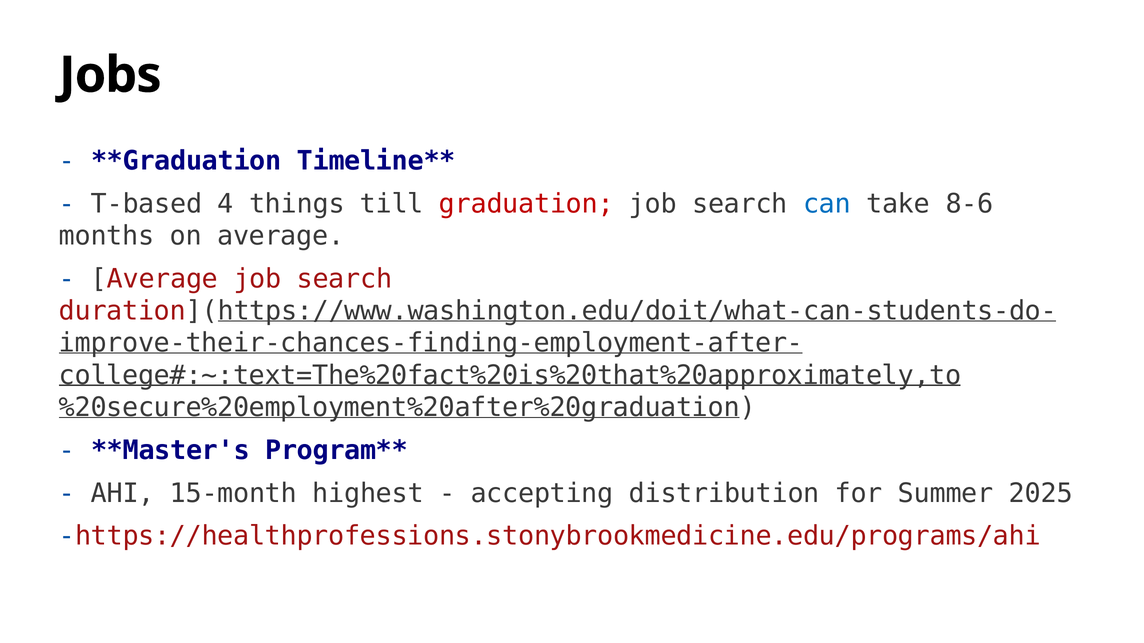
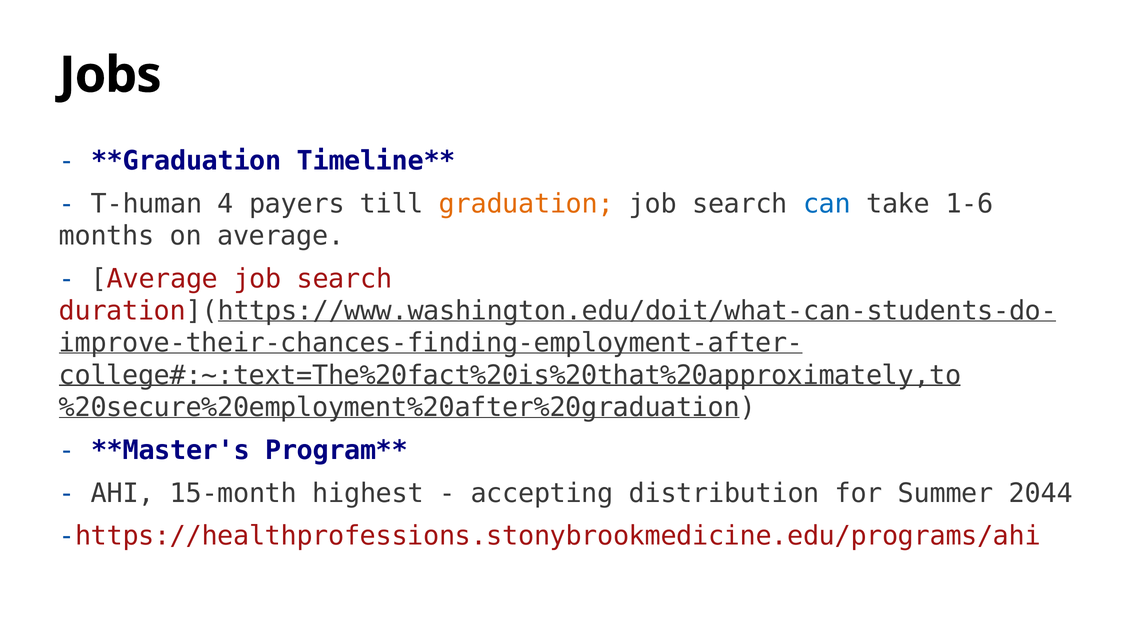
T-based: T-based -> T-human
things: things -> payers
graduation colour: red -> orange
8-6: 8-6 -> 1-6
2025: 2025 -> 2044
